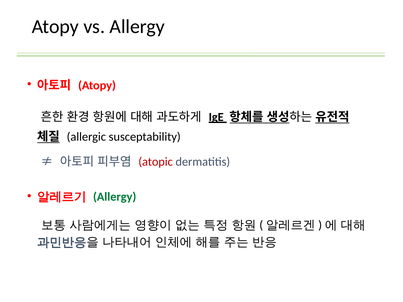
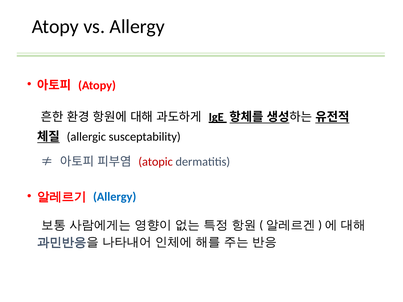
Allergy at (115, 197) colour: green -> blue
